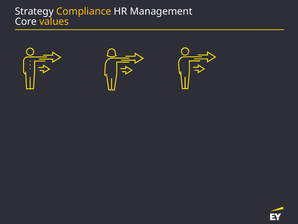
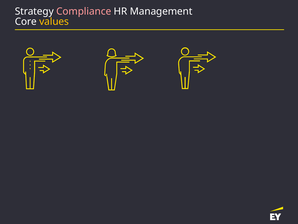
Compliance colour: yellow -> pink
